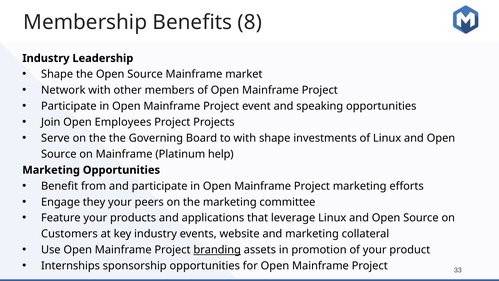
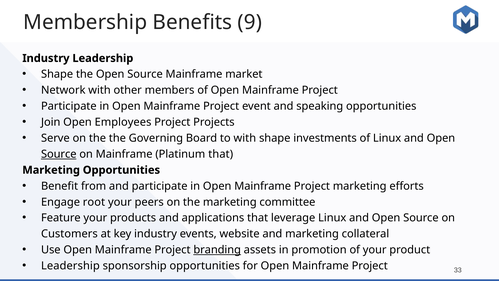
8: 8 -> 9
Source at (59, 154) underline: none -> present
Platinum help: help -> that
they: they -> root
Internships at (70, 266): Internships -> Leadership
